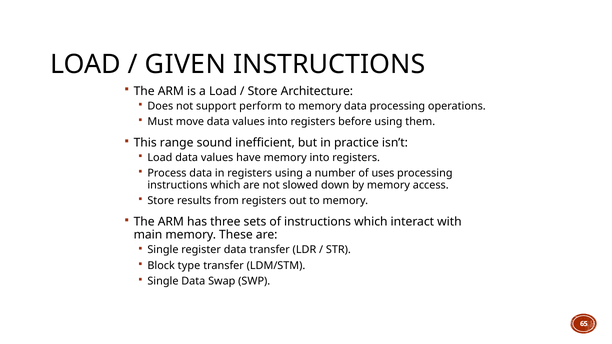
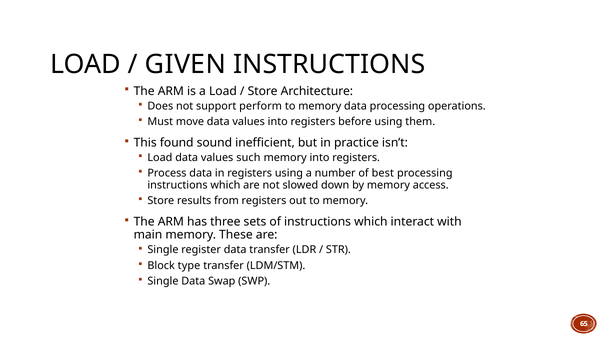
range: range -> found
have: have -> such
uses: uses -> best
